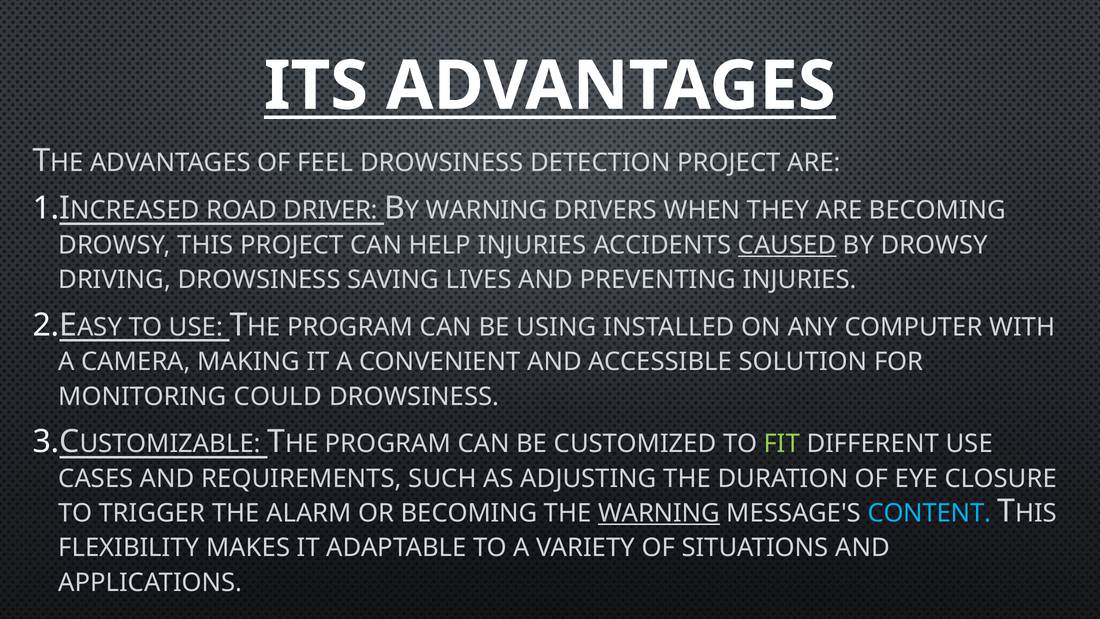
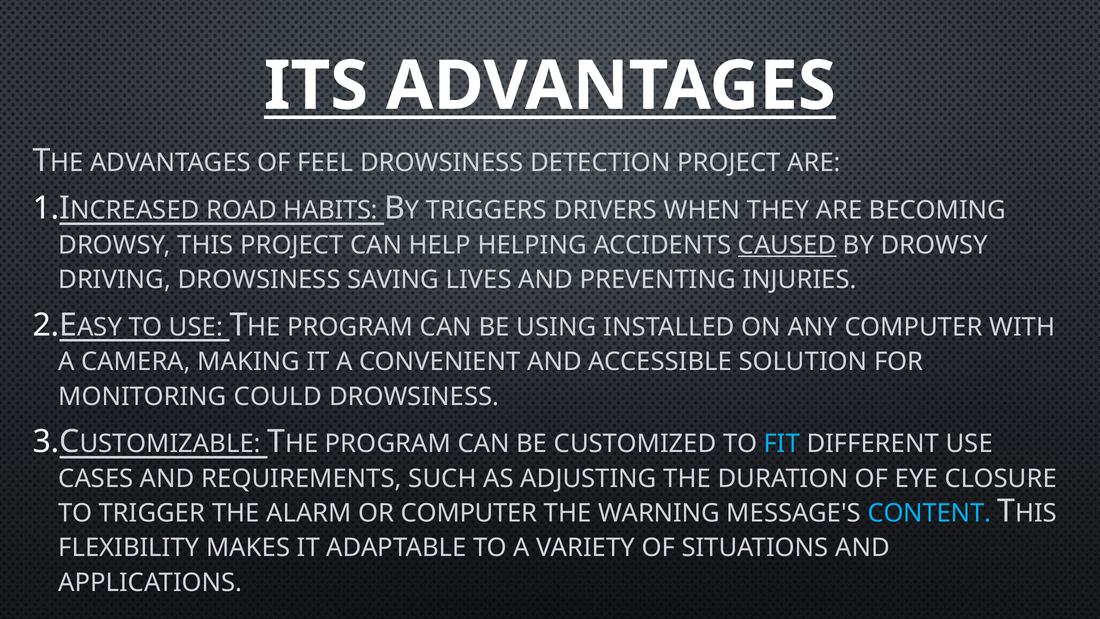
DRIVER: DRIVER -> HABITS
WARNING at (487, 210): WARNING -> TRIGGERS
HELP INJURIES: INJURIES -> HELPING
FIT colour: light green -> light blue
OR BECOMING: BECOMING -> COMPUTER
WARNING at (659, 513) underline: present -> none
